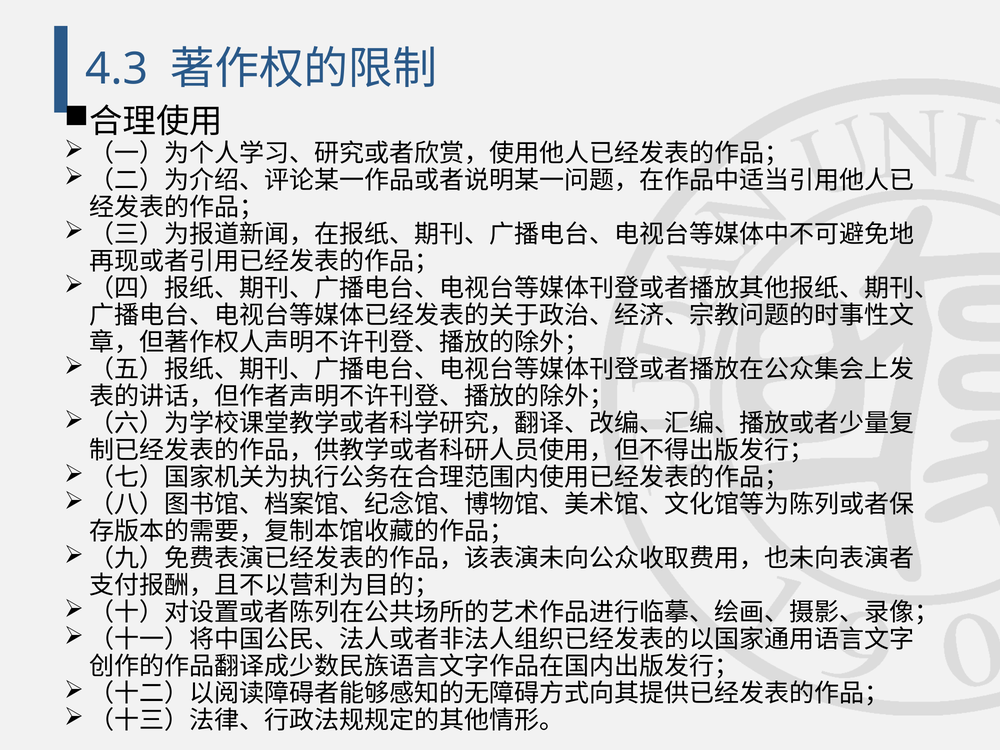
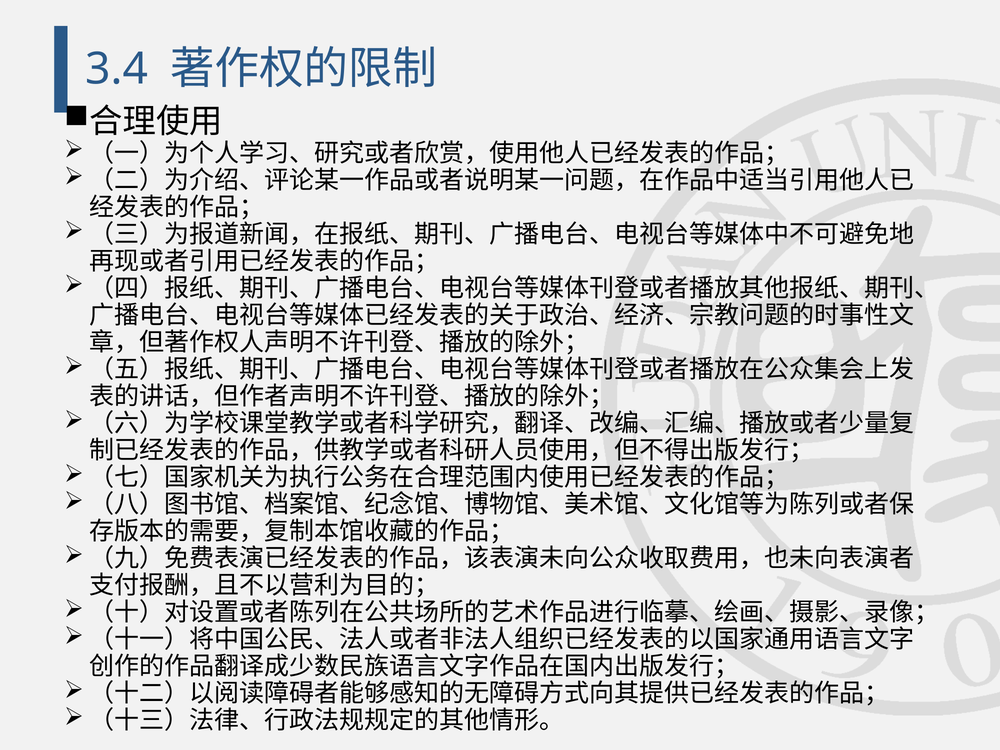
4.3: 4.3 -> 3.4
